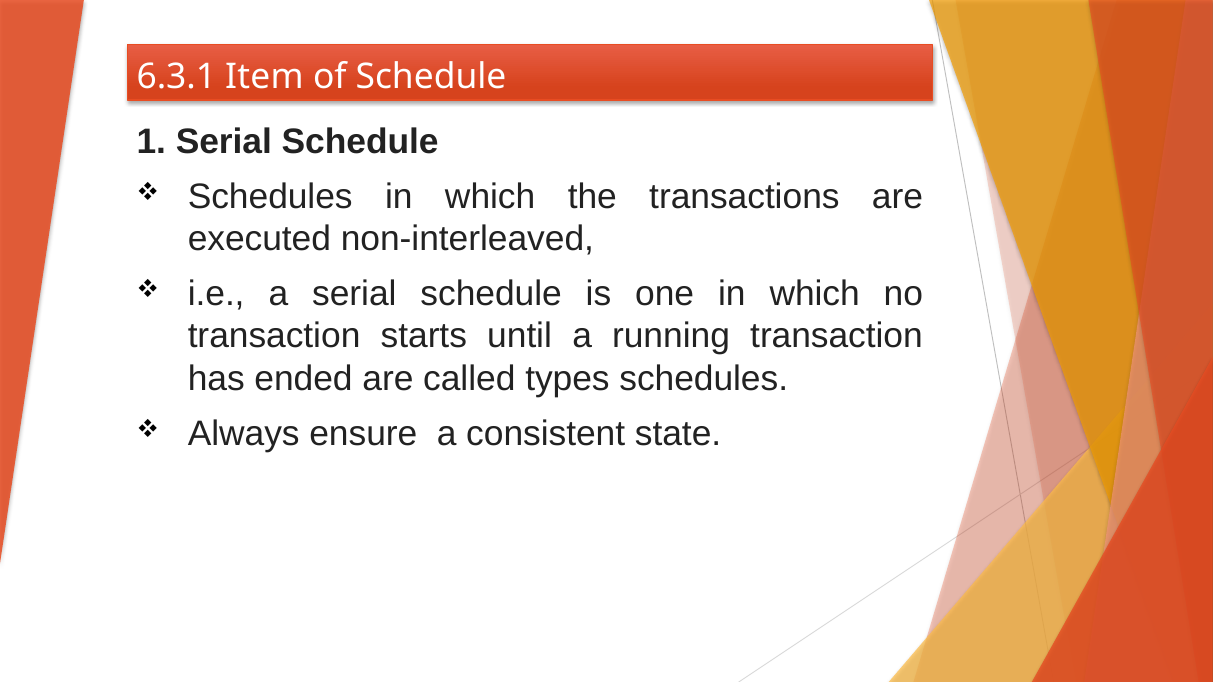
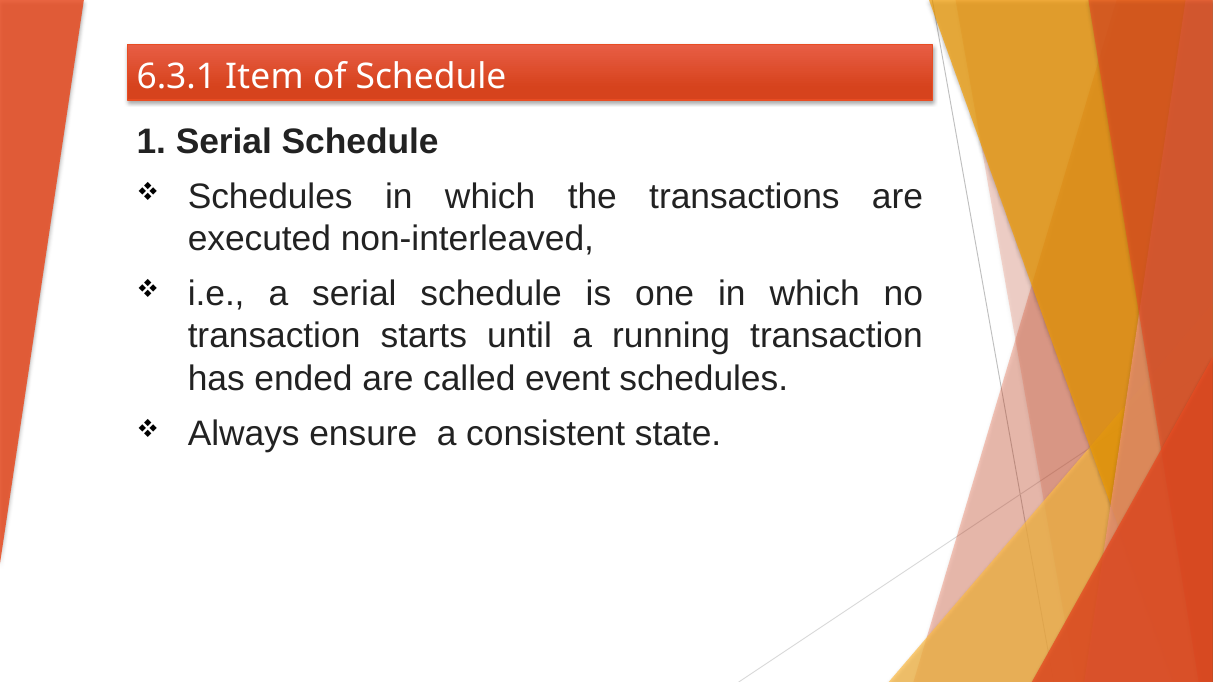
types: types -> event
